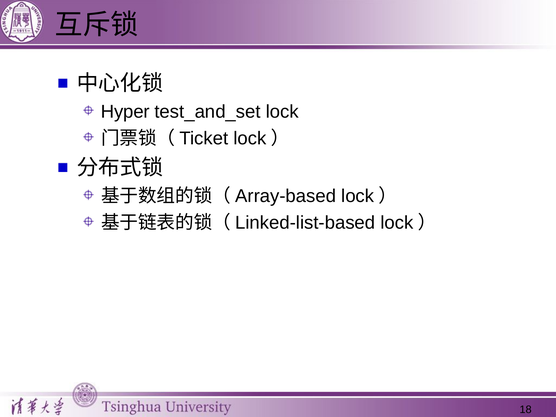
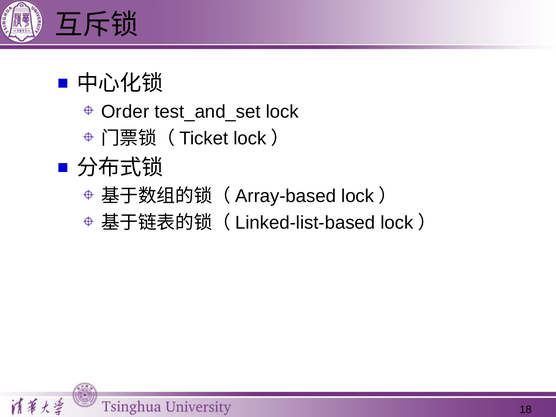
Hyper: Hyper -> Order
